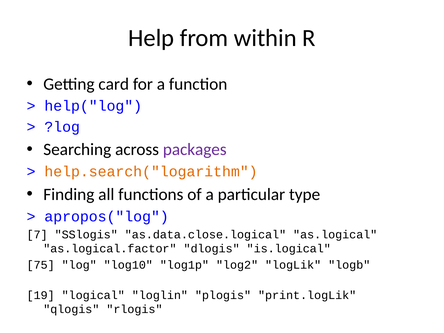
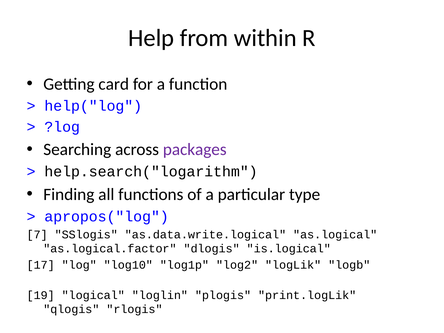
help.search("logarithm colour: orange -> black
as.data.close.logical: as.data.close.logical -> as.data.write.logical
75: 75 -> 17
